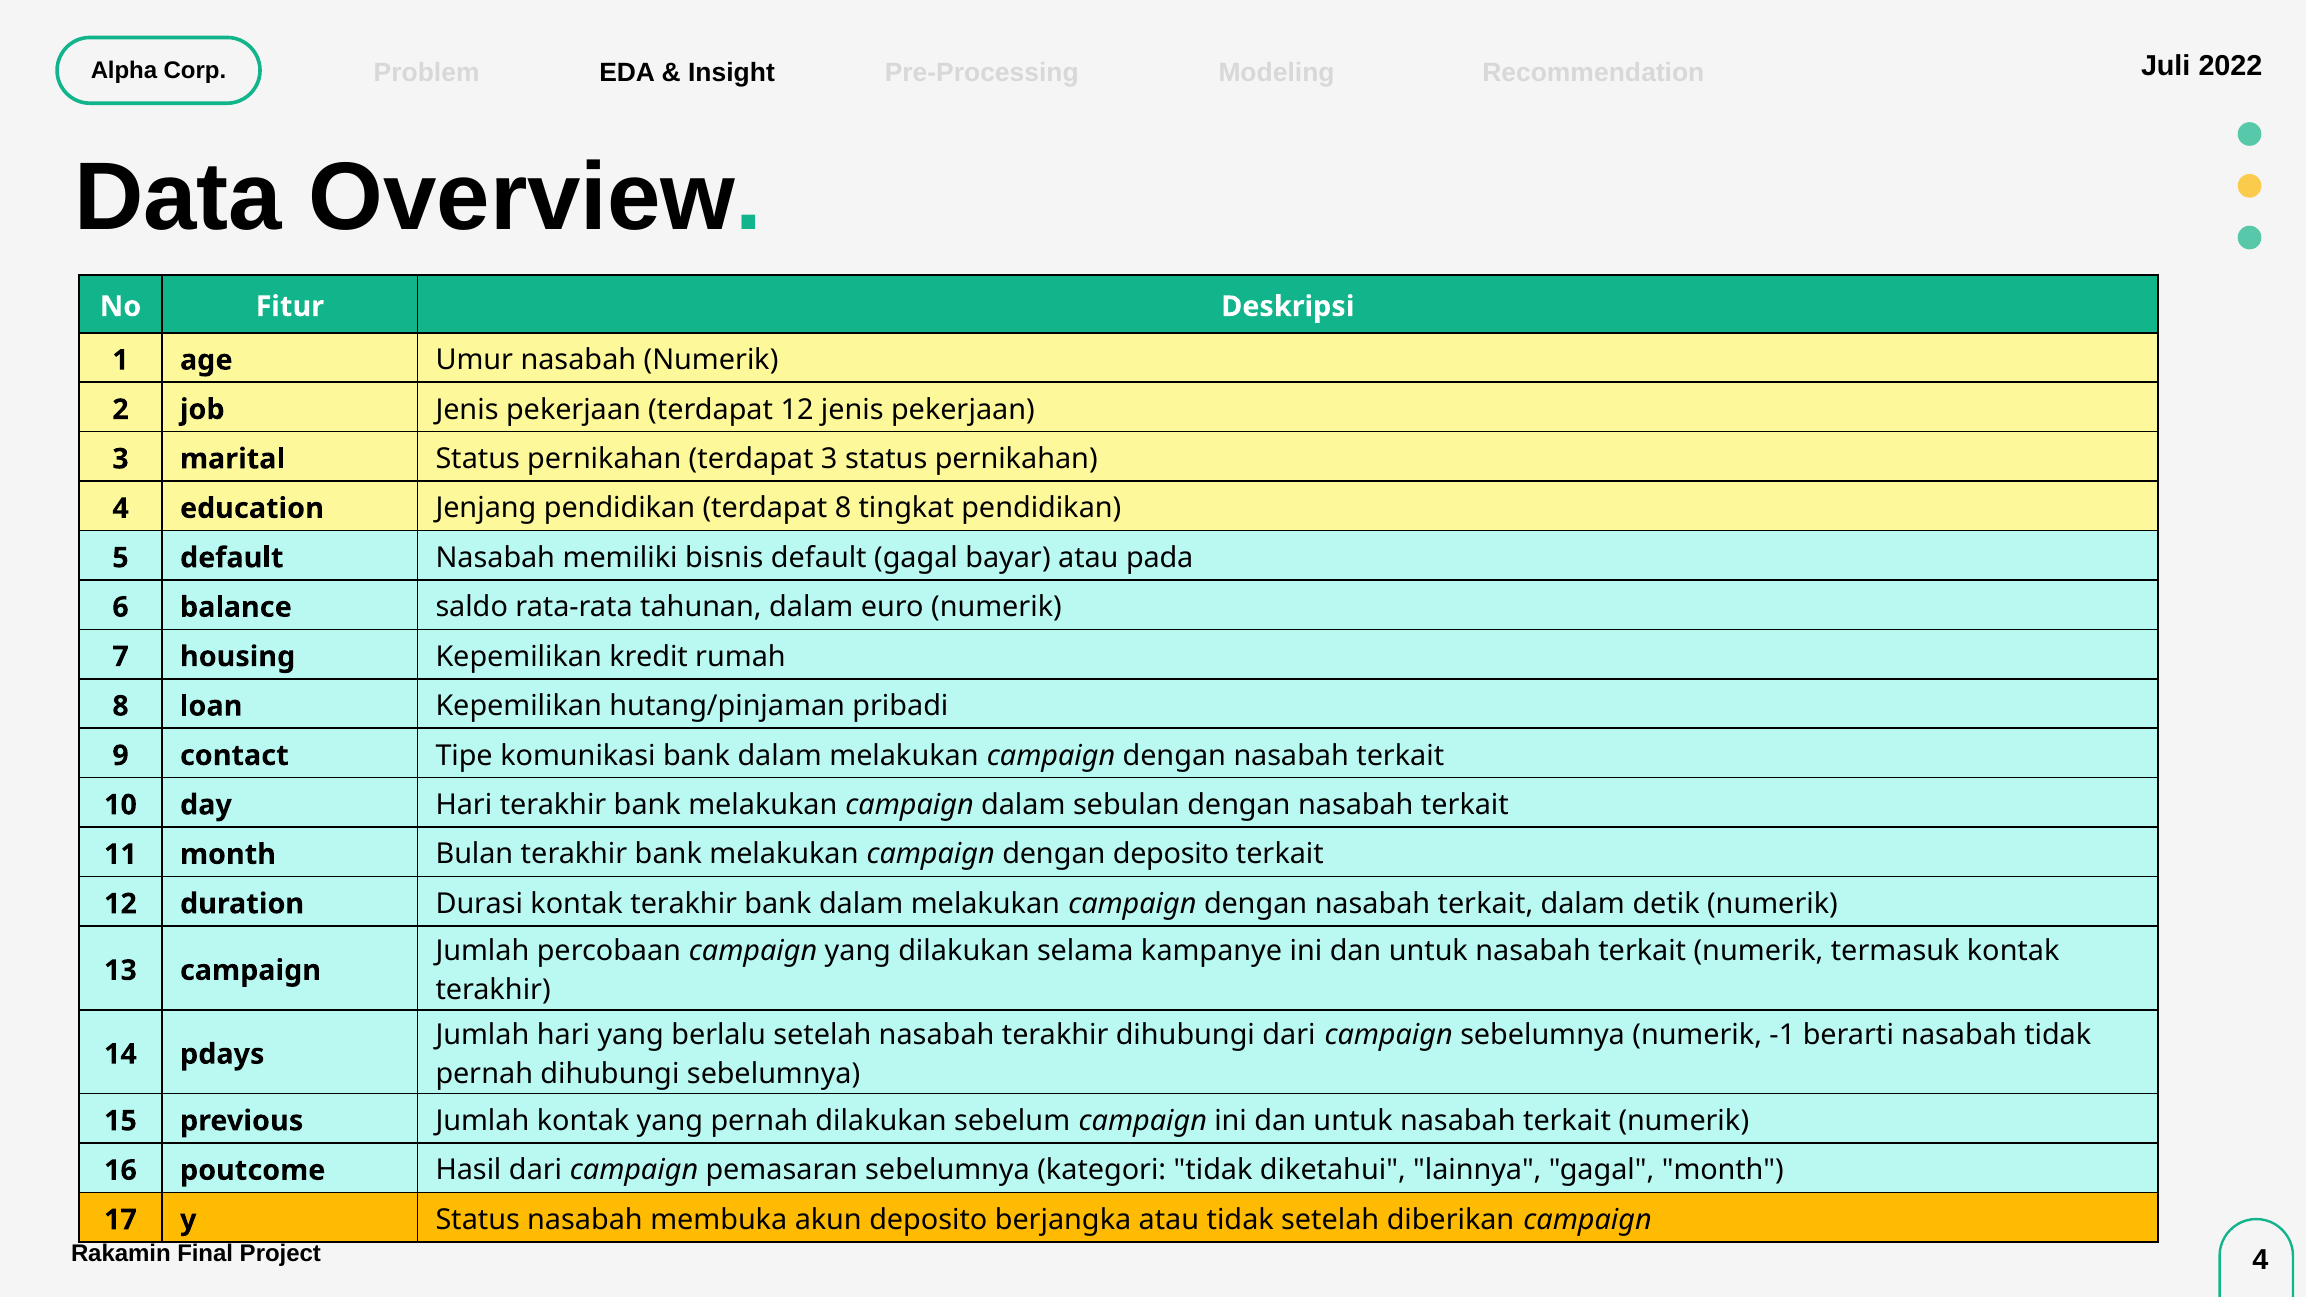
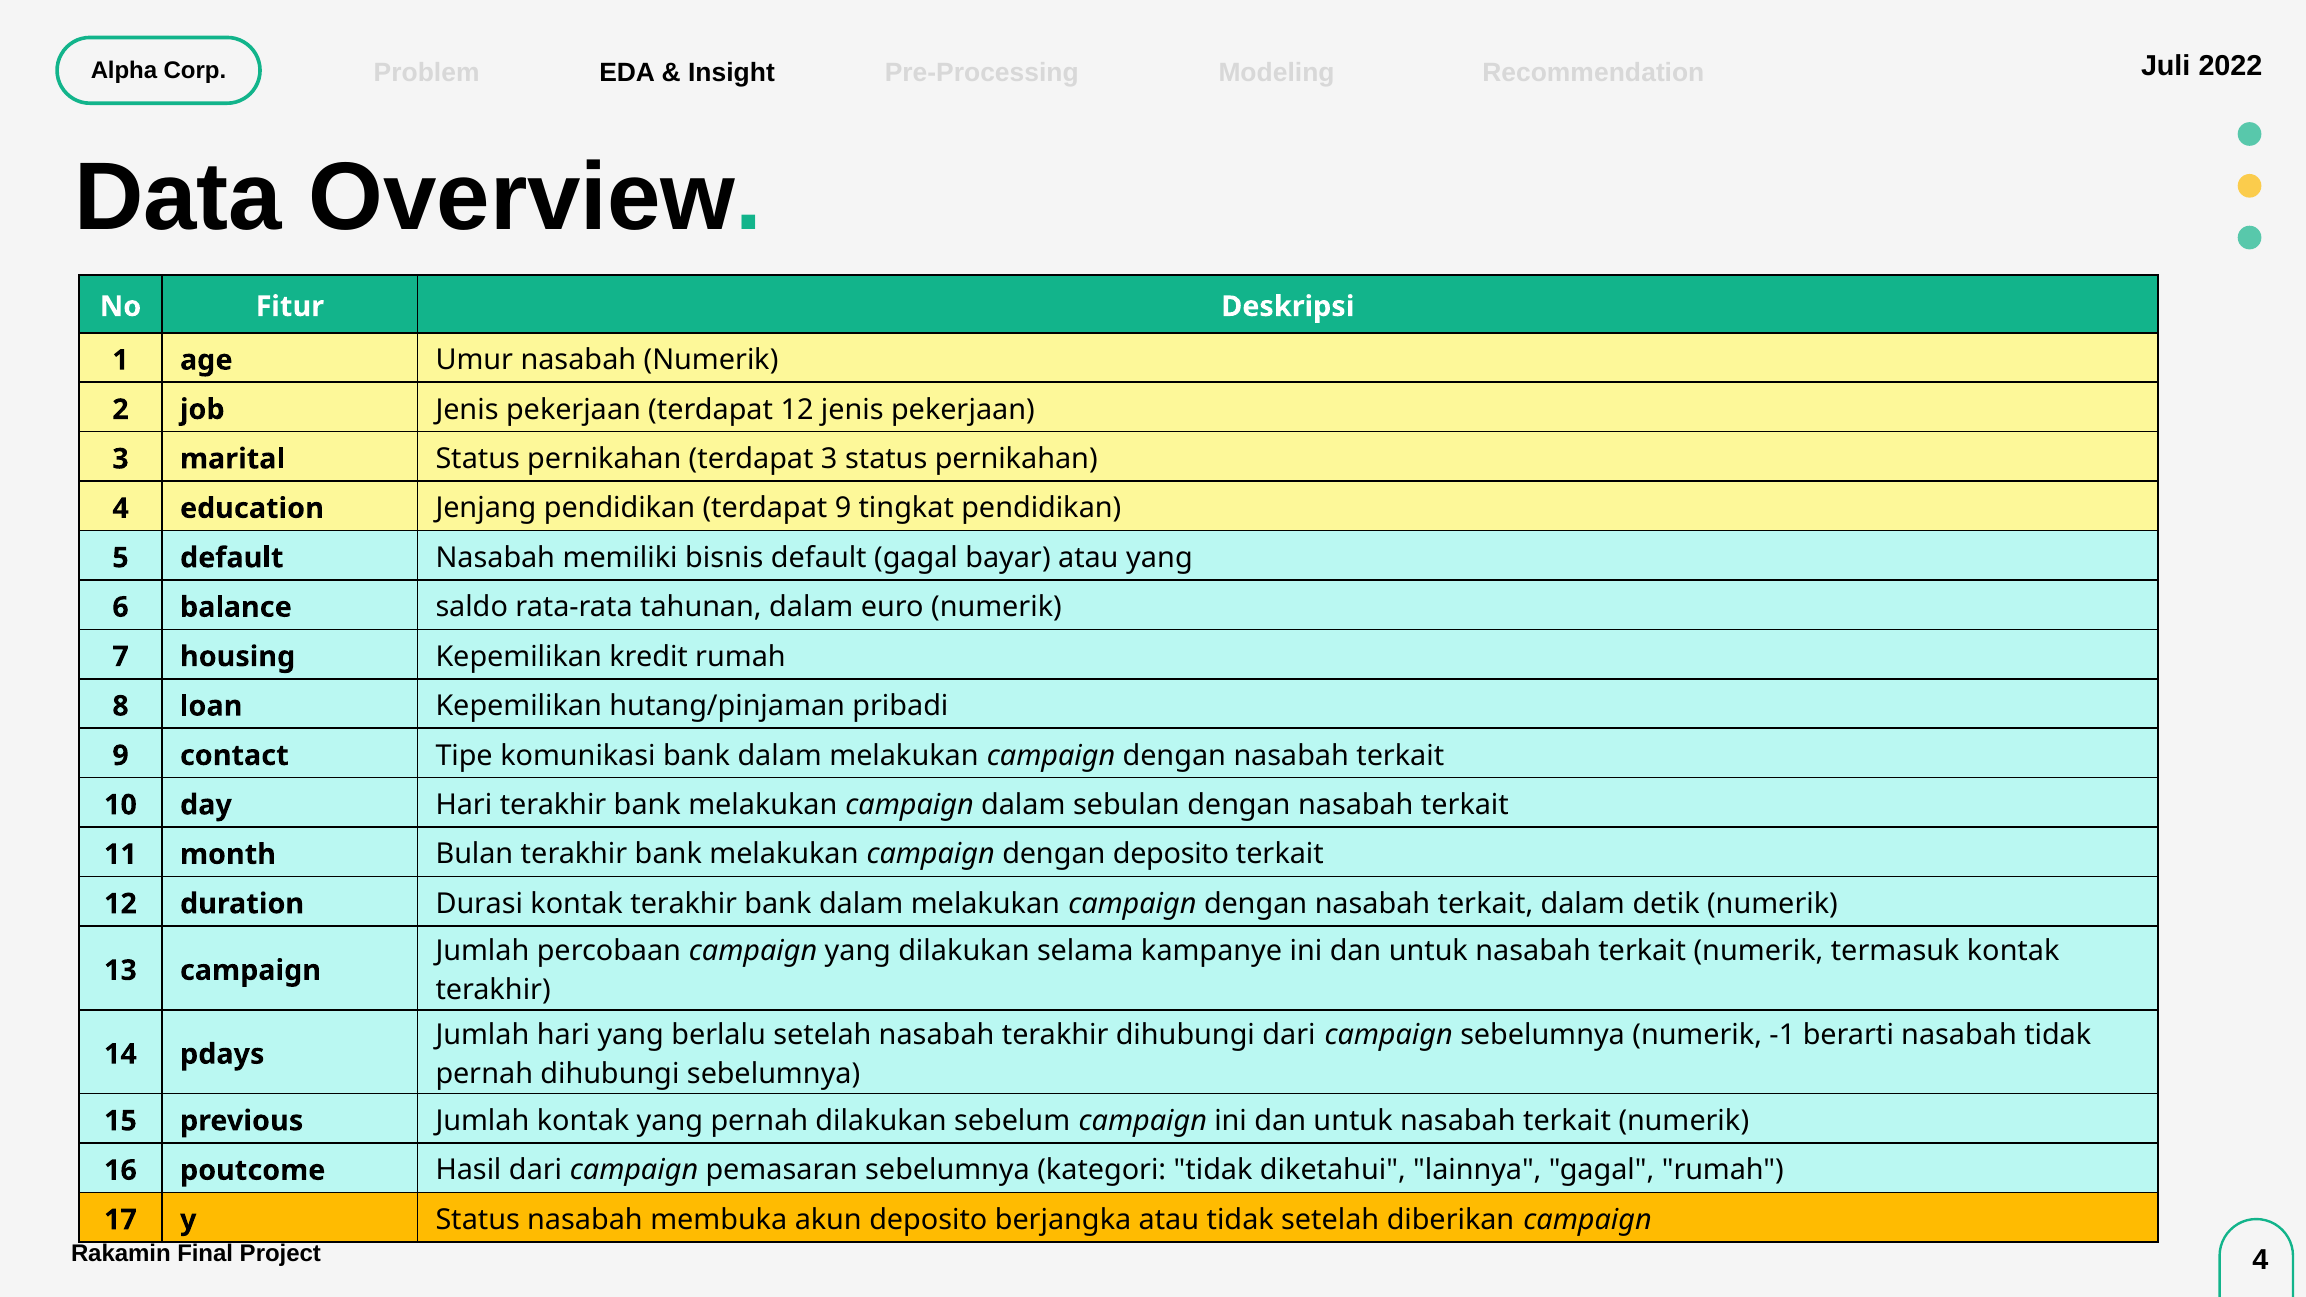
terdapat 8: 8 -> 9
atau pada: pada -> yang
gagal month: month -> rumah
